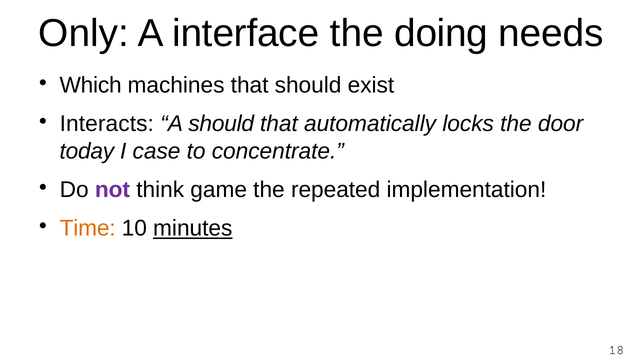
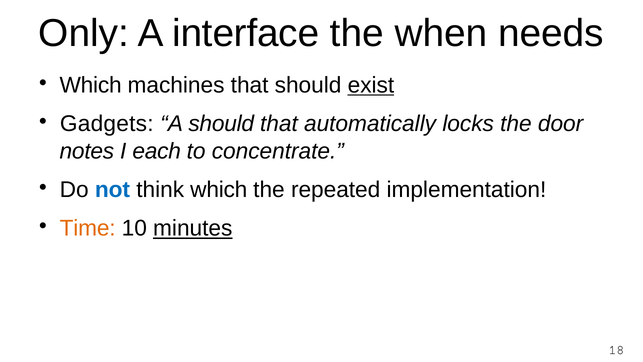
doing: doing -> when
exist underline: none -> present
Interacts: Interacts -> Gadgets
today: today -> notes
case: case -> each
not colour: purple -> blue
think game: game -> which
